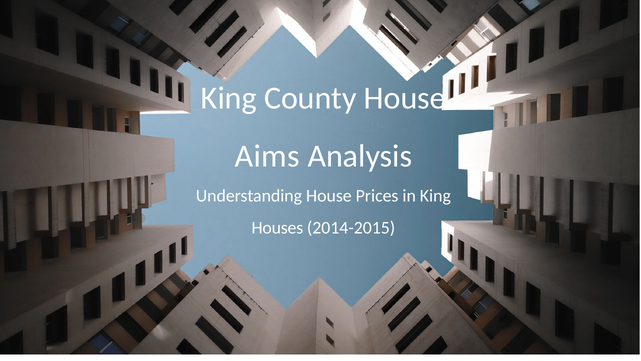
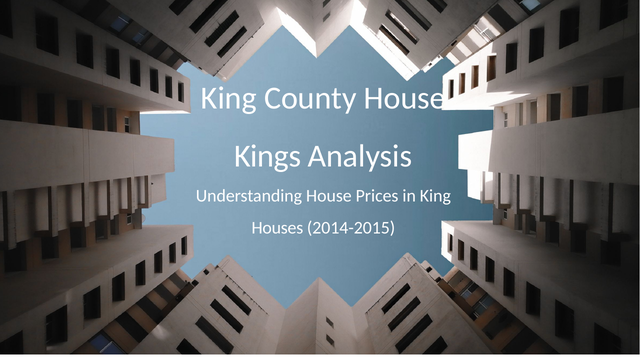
Aims: Aims -> Kings
